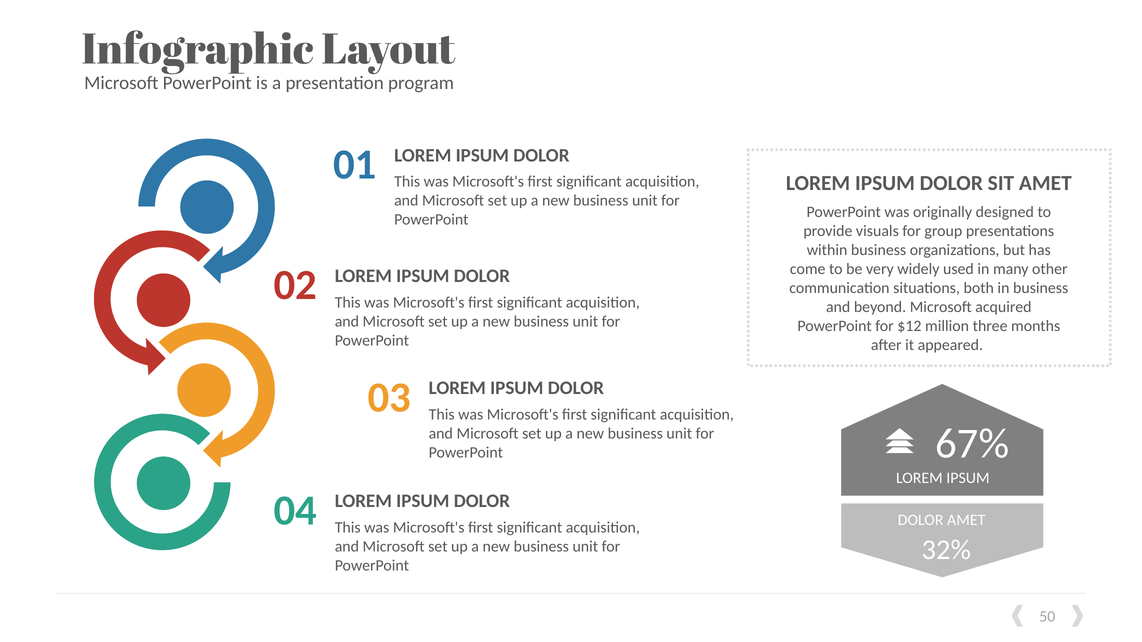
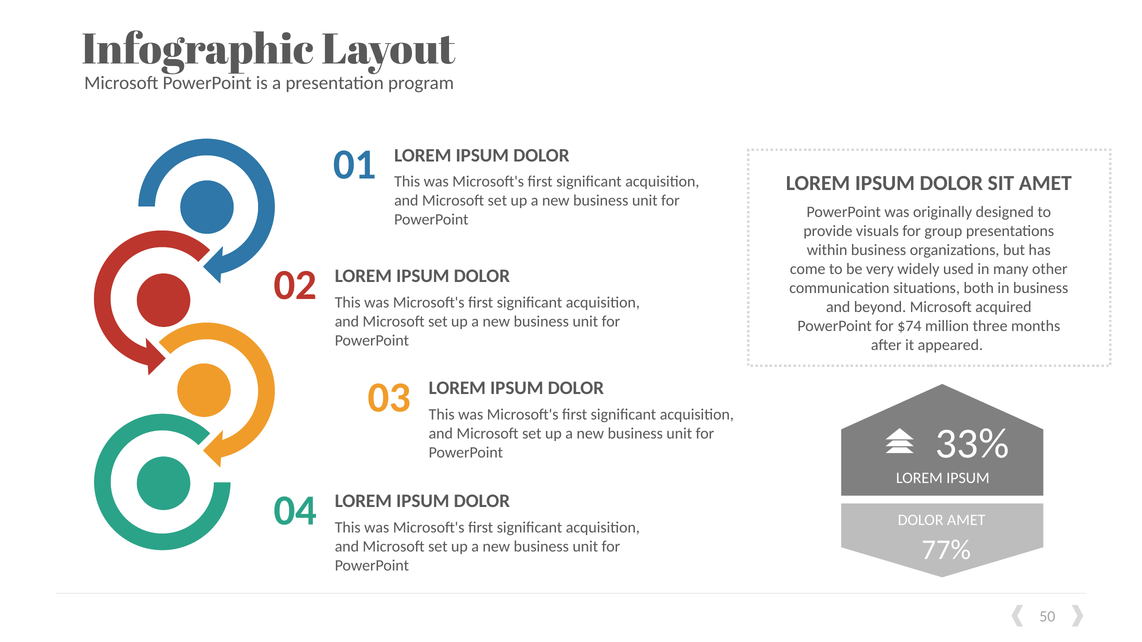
$12: $12 -> $74
67%: 67% -> 33%
32%: 32% -> 77%
